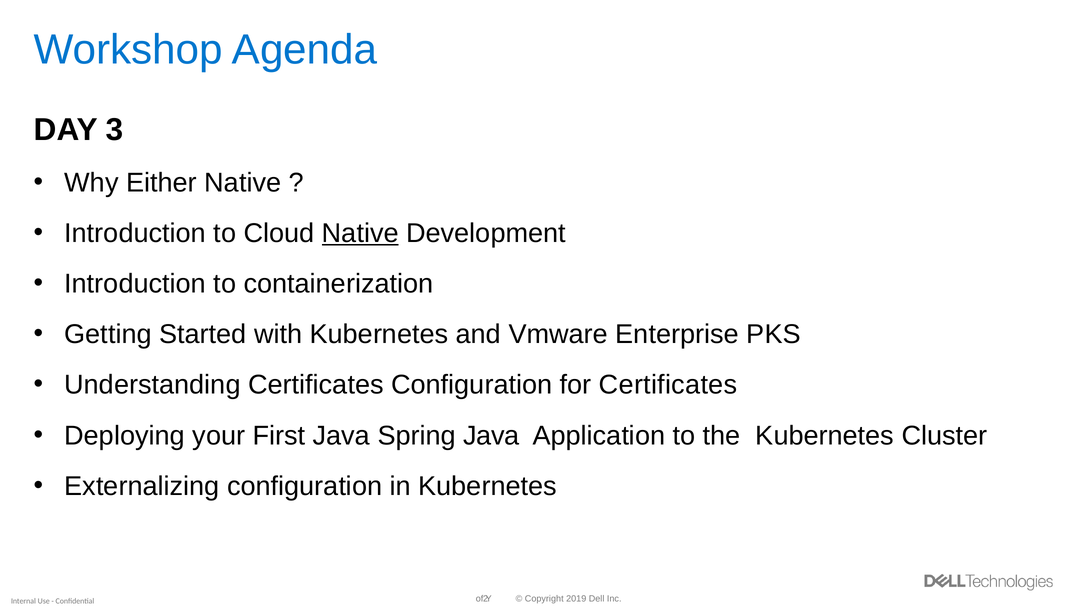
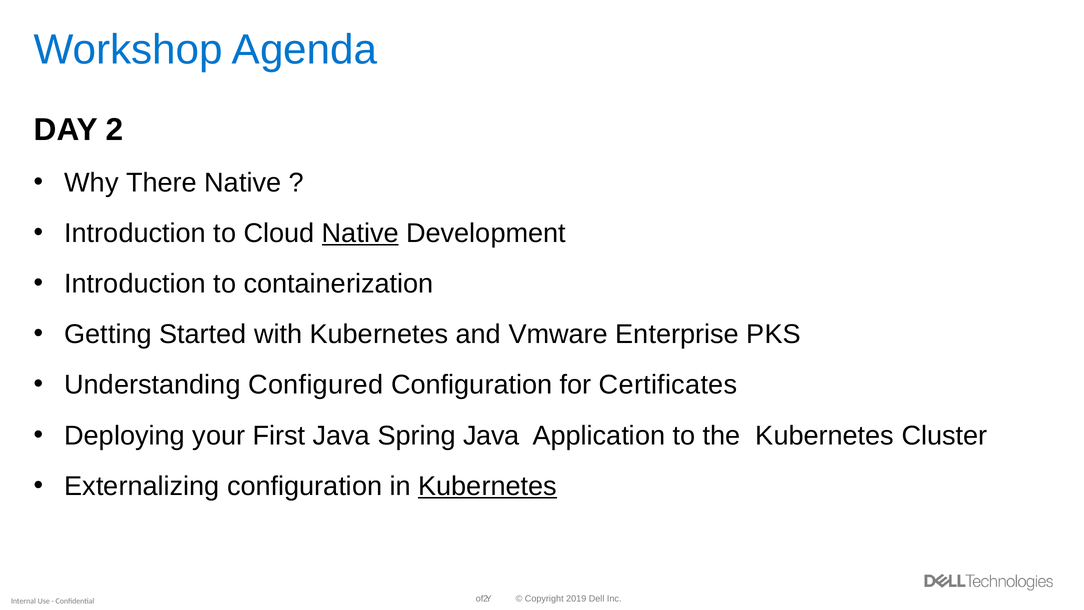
DAY 3: 3 -> 2
Either: Either -> There
Understanding Certificates: Certificates -> Configured
Kubernetes at (488, 486) underline: none -> present
